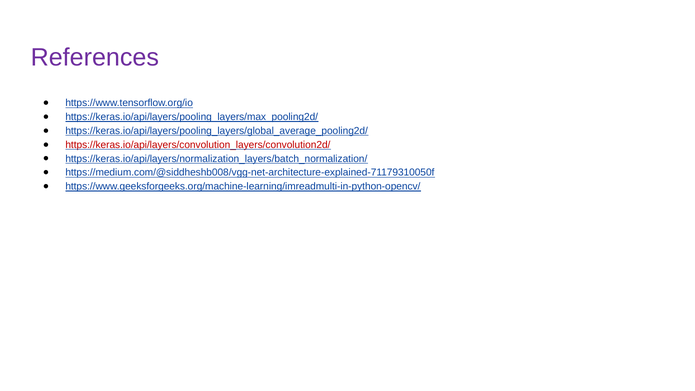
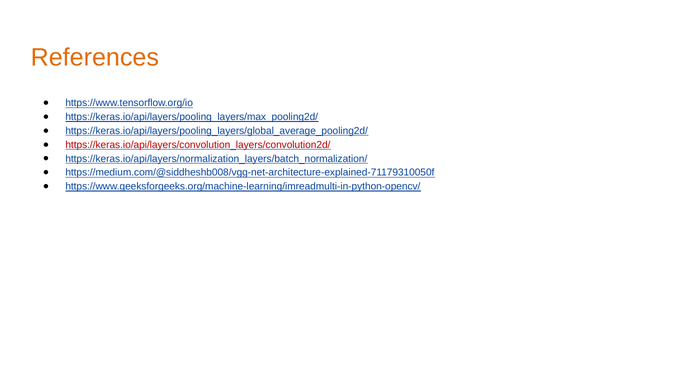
References colour: purple -> orange
